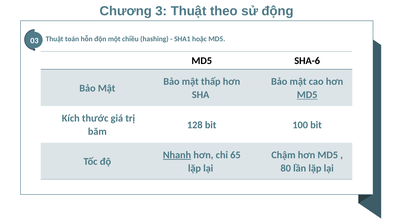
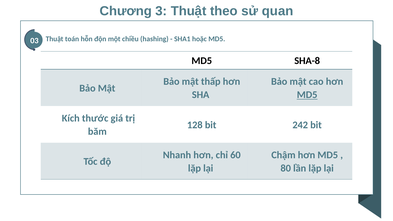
động: động -> quan
SHA-6: SHA-6 -> SHA-8
100: 100 -> 242
Nhanh underline: present -> none
65: 65 -> 60
